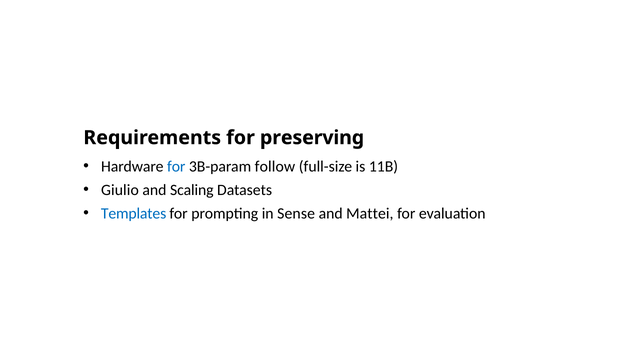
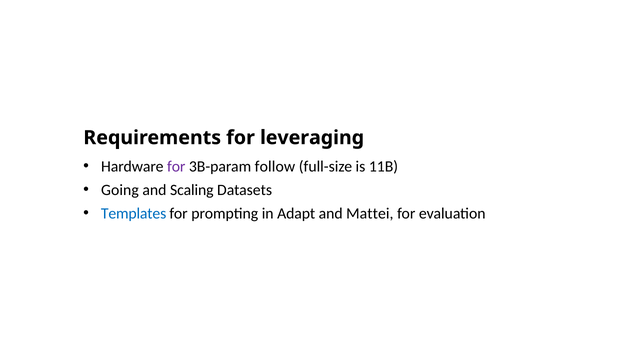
preserving: preserving -> leveraging
for at (176, 166) colour: blue -> purple
Giulio: Giulio -> Going
Sense: Sense -> Adapt
